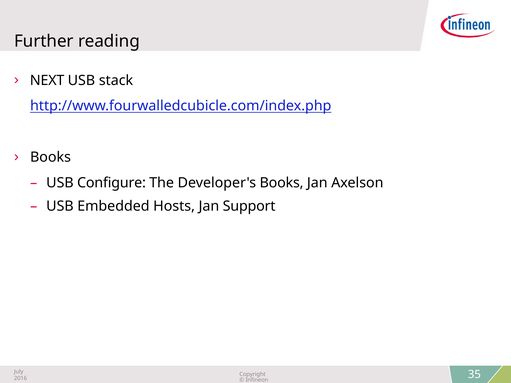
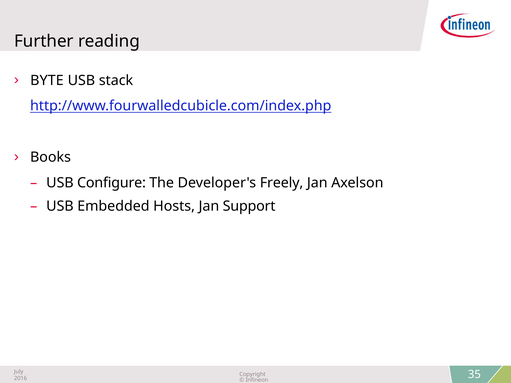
NEXT: NEXT -> BYTE
Developer's Books: Books -> Freely
